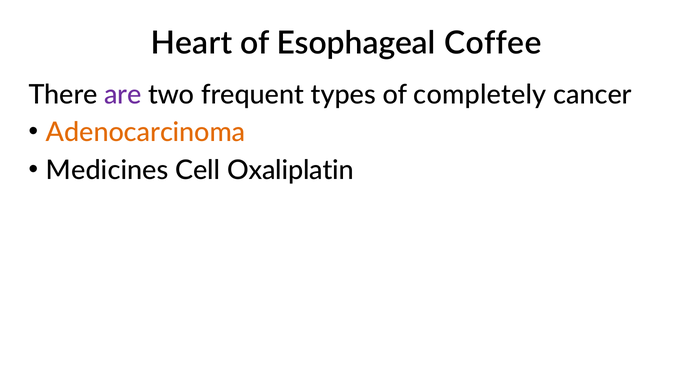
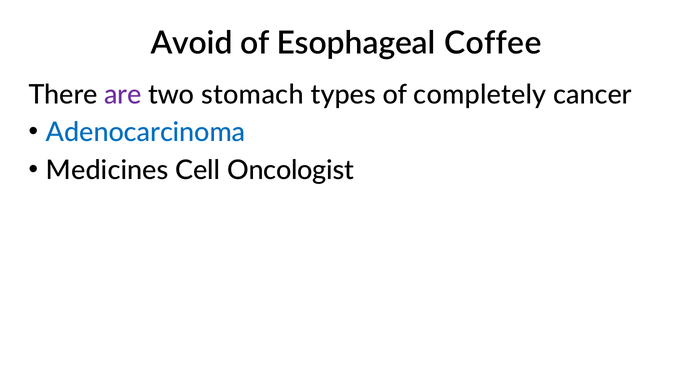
Heart: Heart -> Avoid
frequent: frequent -> stomach
Adenocarcinoma colour: orange -> blue
Oxaliplatin: Oxaliplatin -> Oncologist
